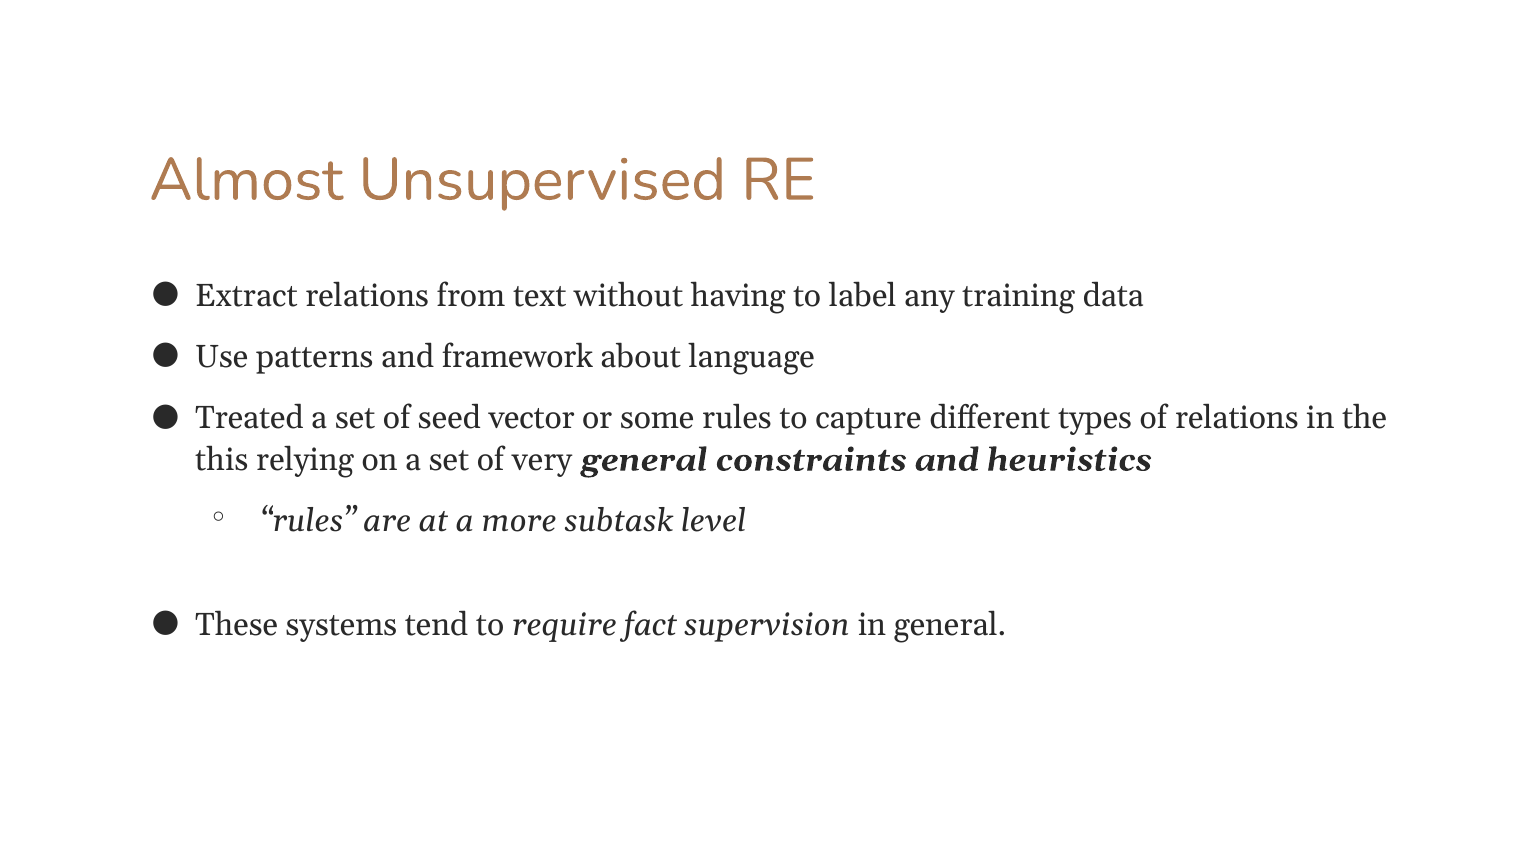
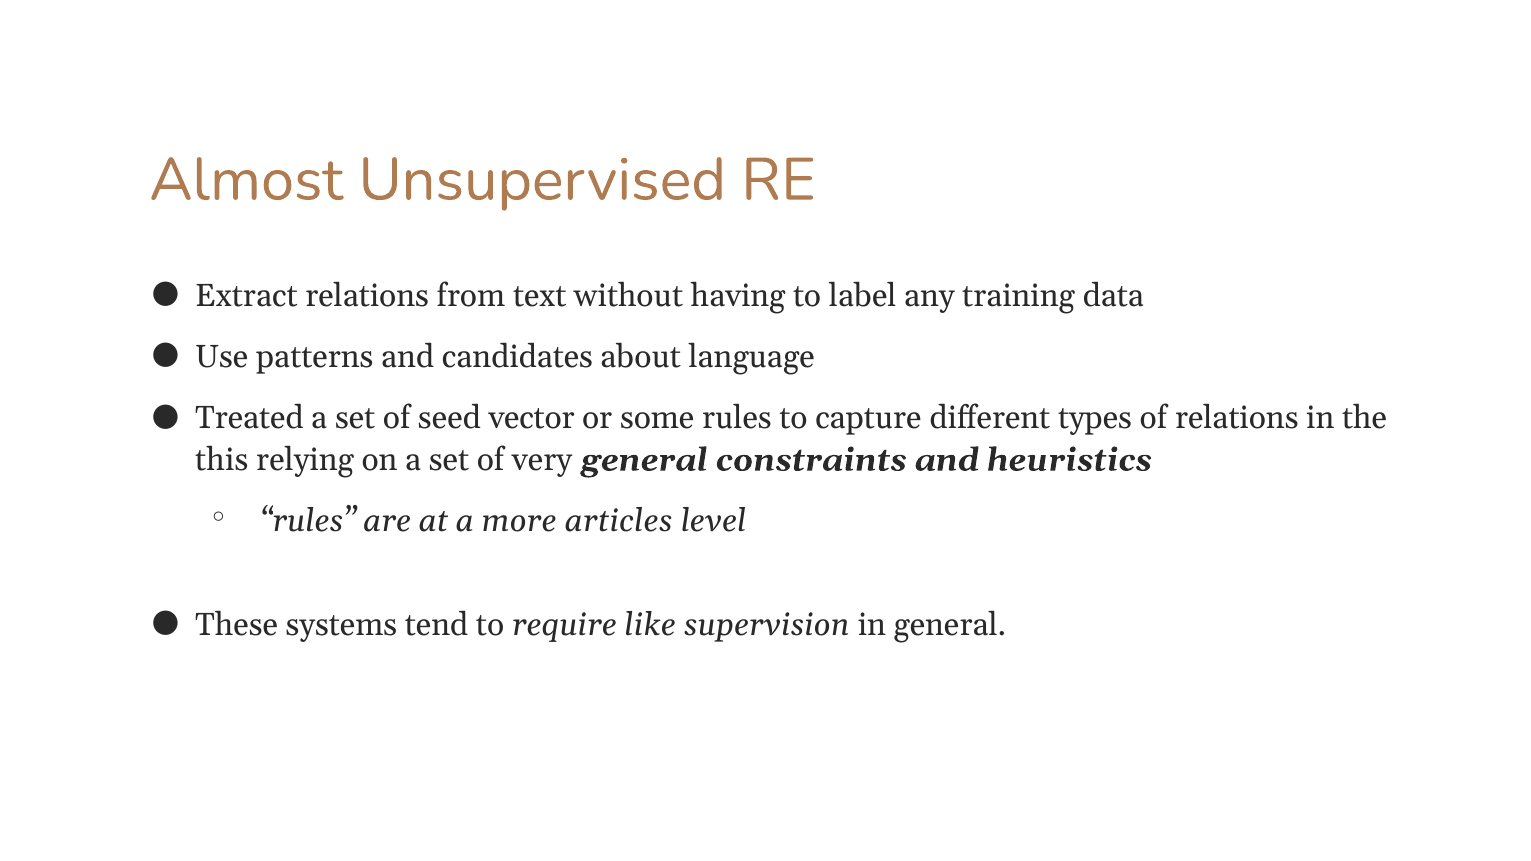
framework: framework -> candidates
subtask: subtask -> articles
fact: fact -> like
